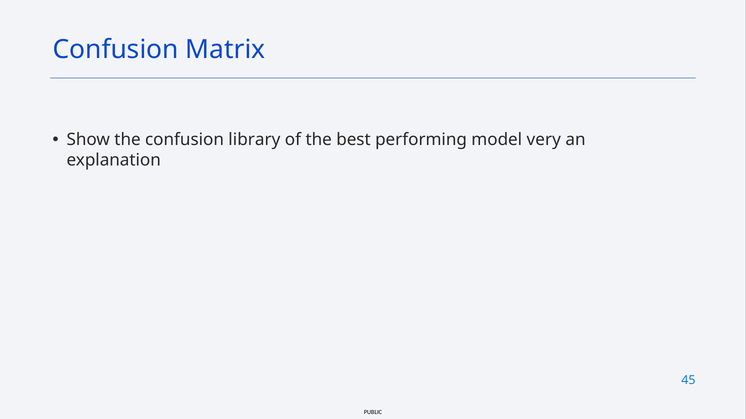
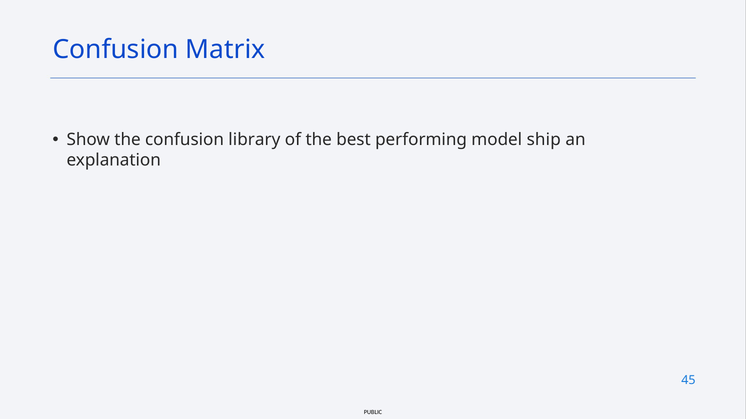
very: very -> ship
